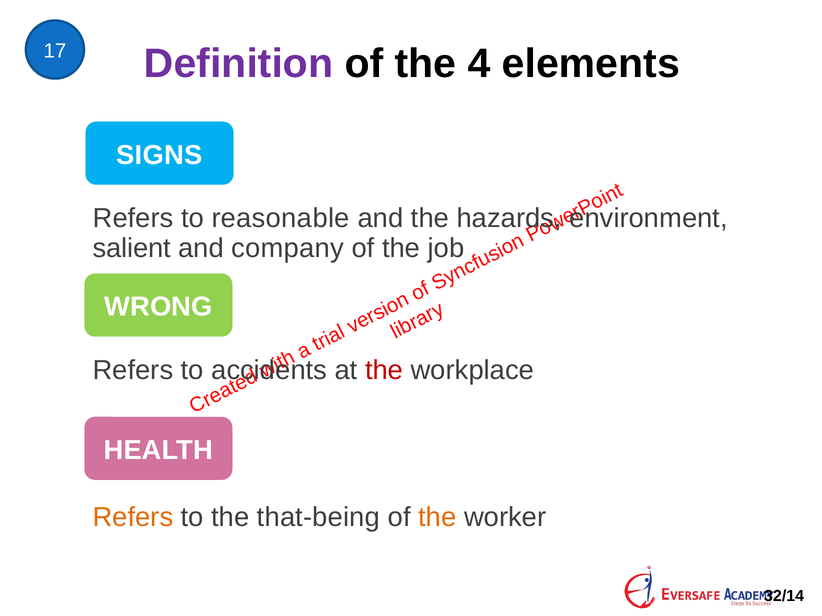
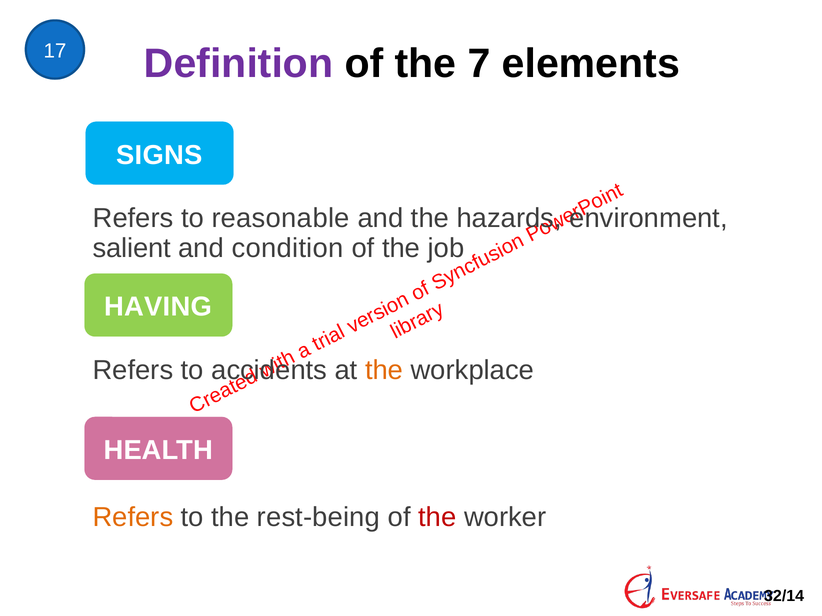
4: 4 -> 7
company: company -> condition
WRONG: WRONG -> HAVING
the at (384, 371) colour: red -> orange
that-being: that-being -> rest-being
the at (437, 517) colour: orange -> red
